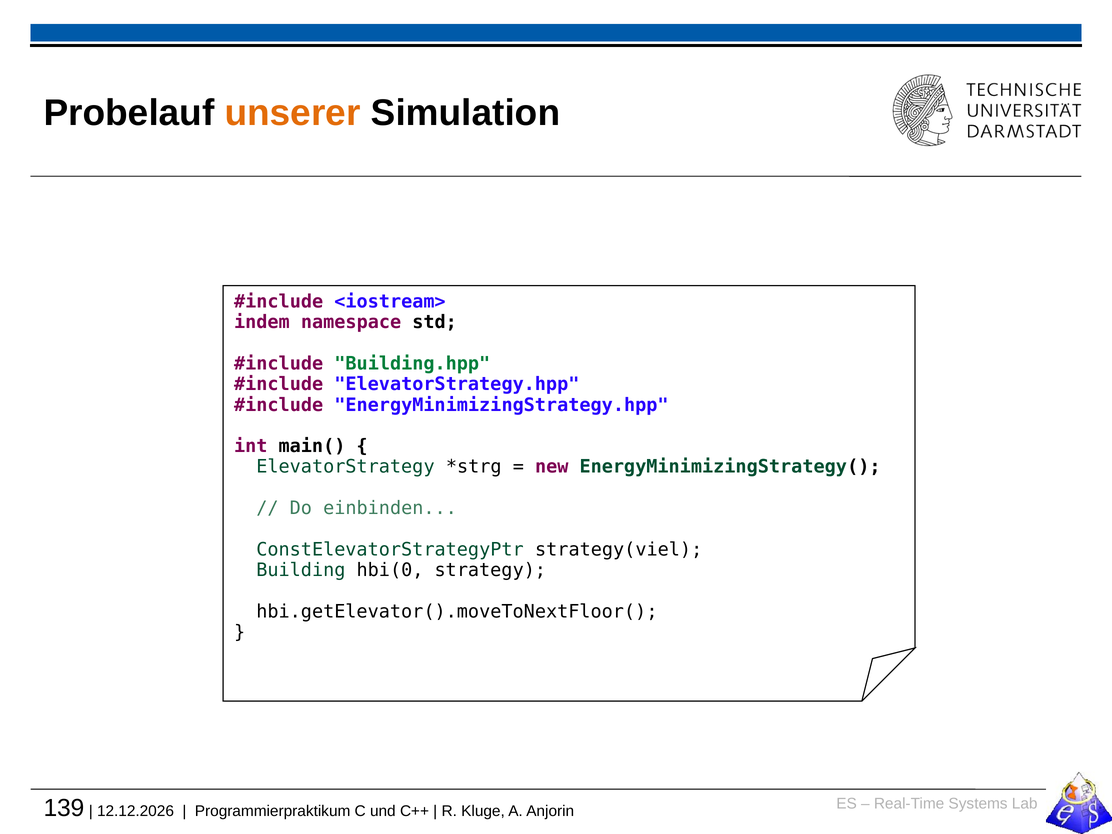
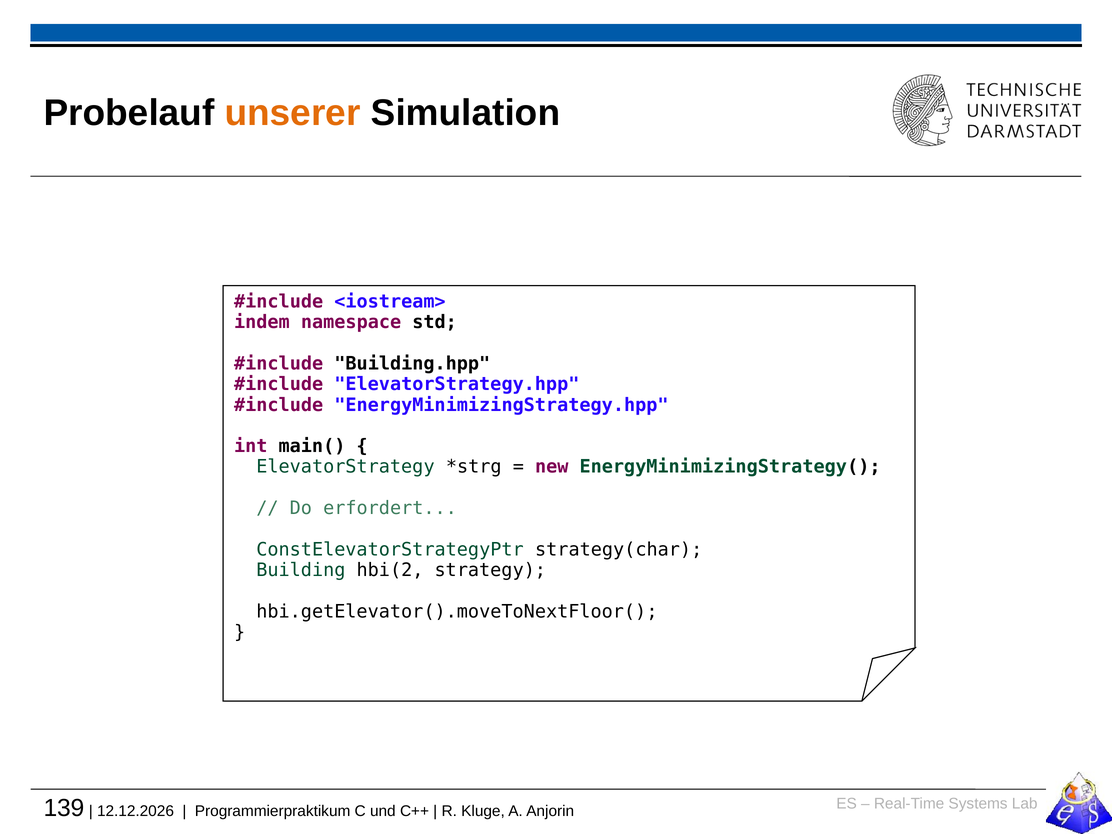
Building.hpp colour: green -> black
einbinden: einbinden -> erfordert
strategy(viel: strategy(viel -> strategy(char
hbi(0: hbi(0 -> hbi(2
